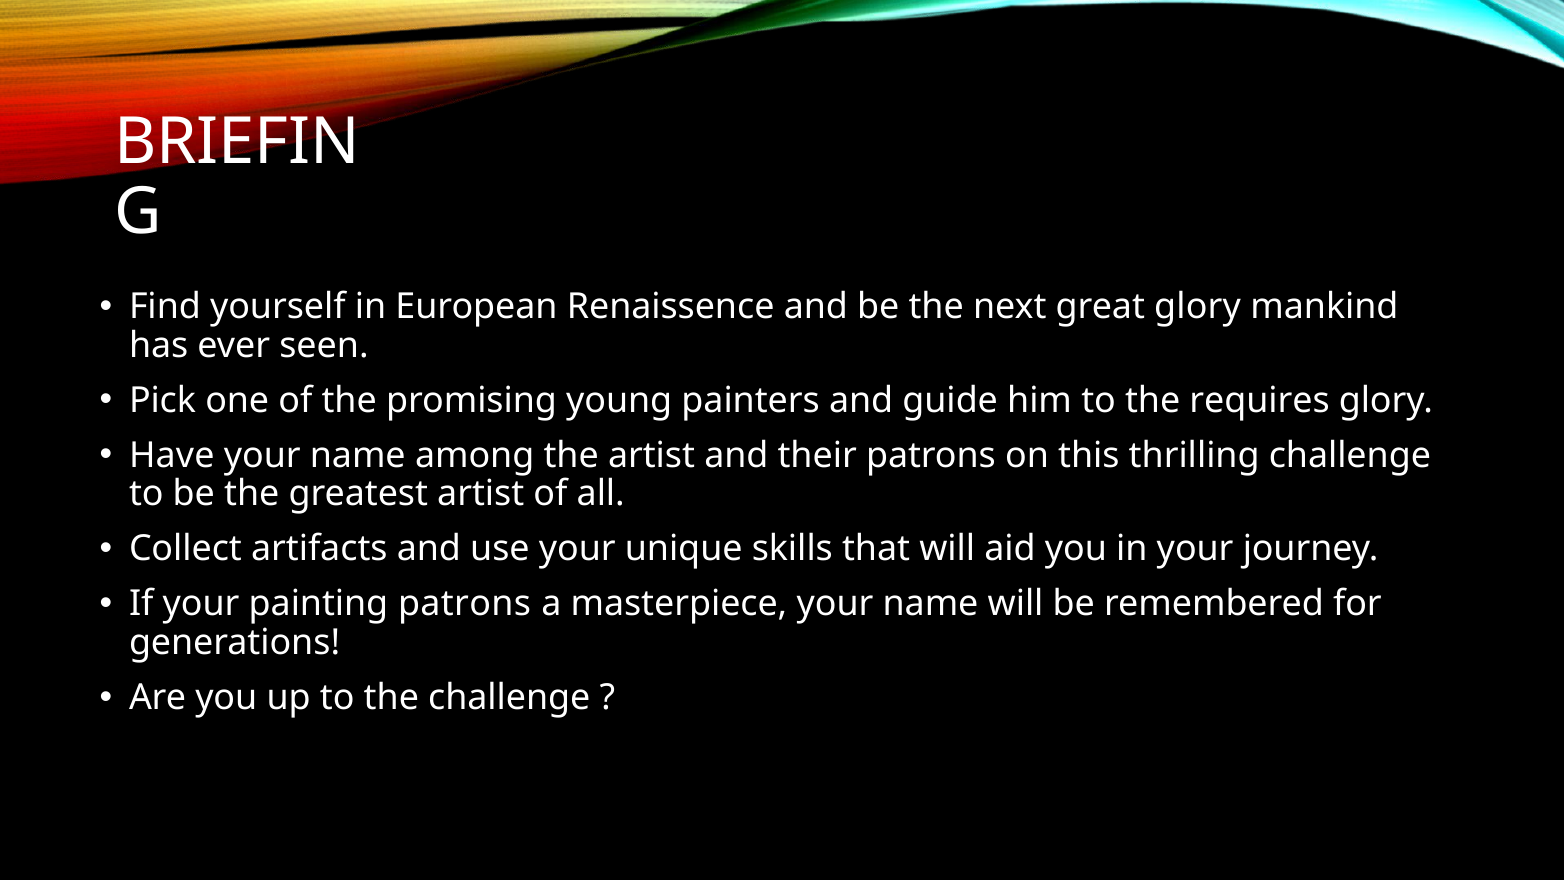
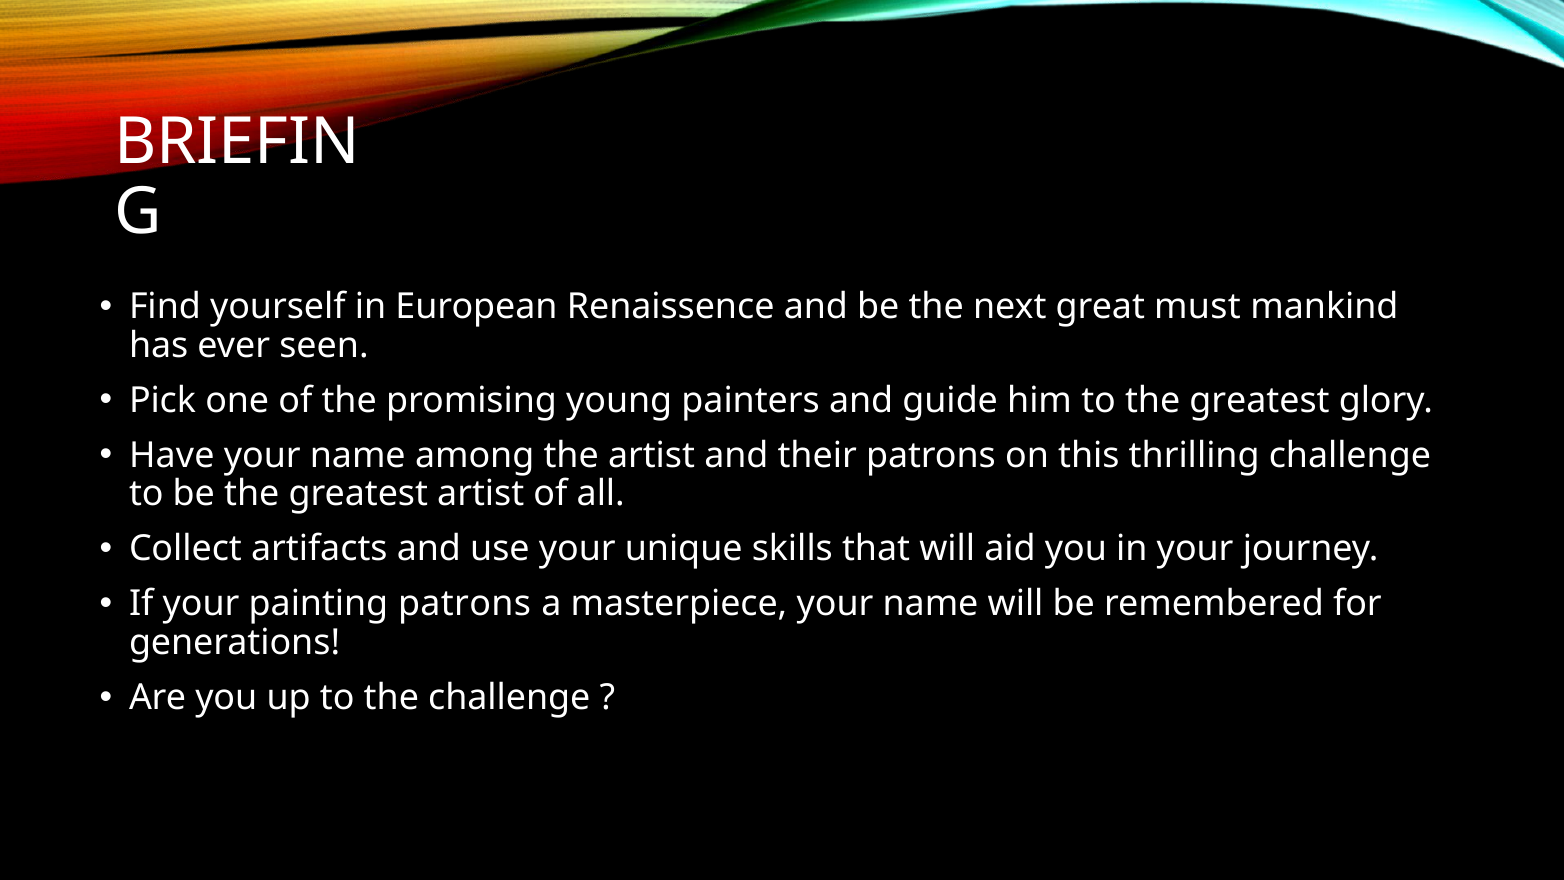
great glory: glory -> must
to the requires: requires -> greatest
